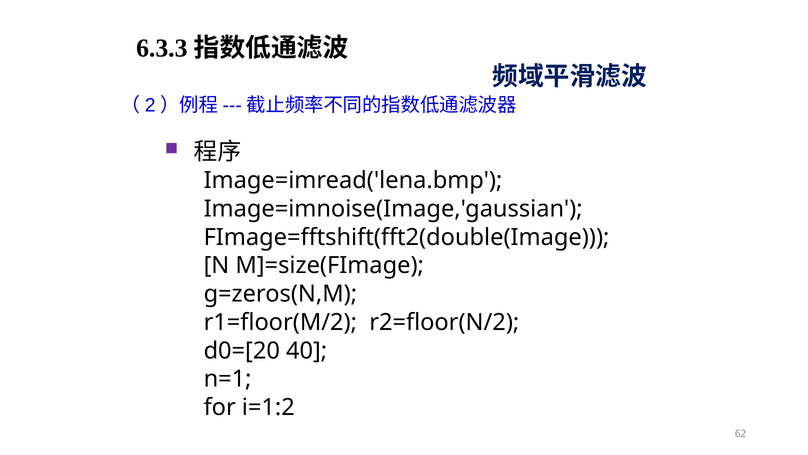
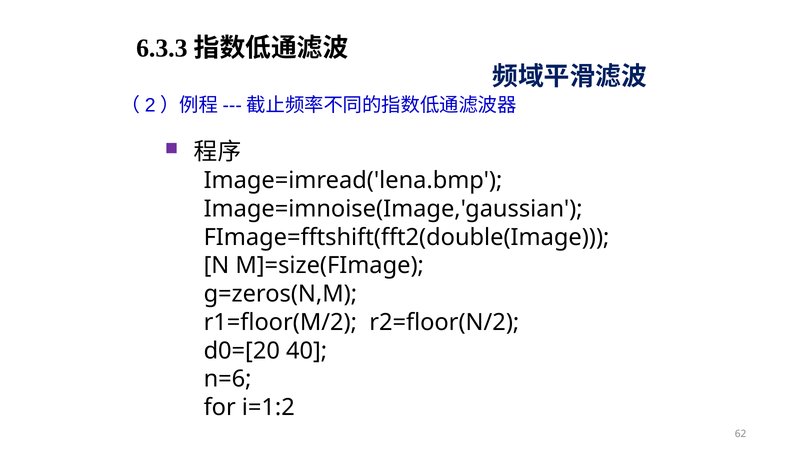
n=1: n=1 -> n=6
